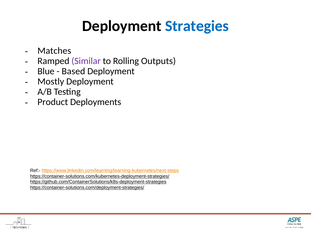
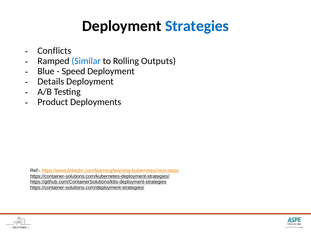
Matches: Matches -> Conflicts
Similar colour: purple -> blue
Based: Based -> Speed
Mostly: Mostly -> Details
